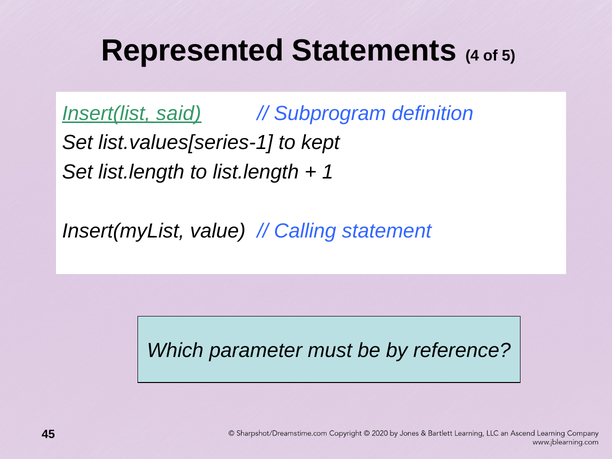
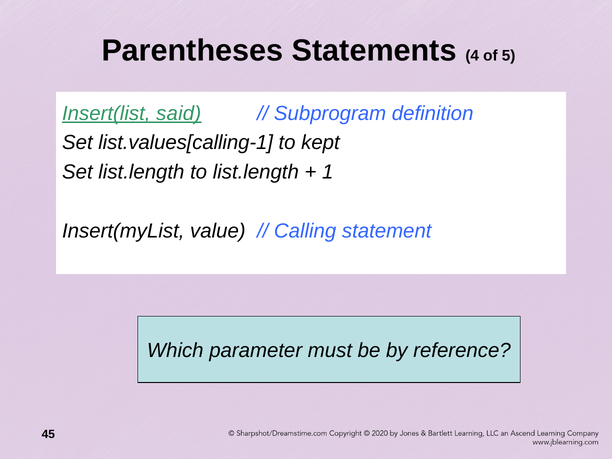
Represented: Represented -> Parentheses
list.values[series-1: list.values[series-1 -> list.values[calling-1
